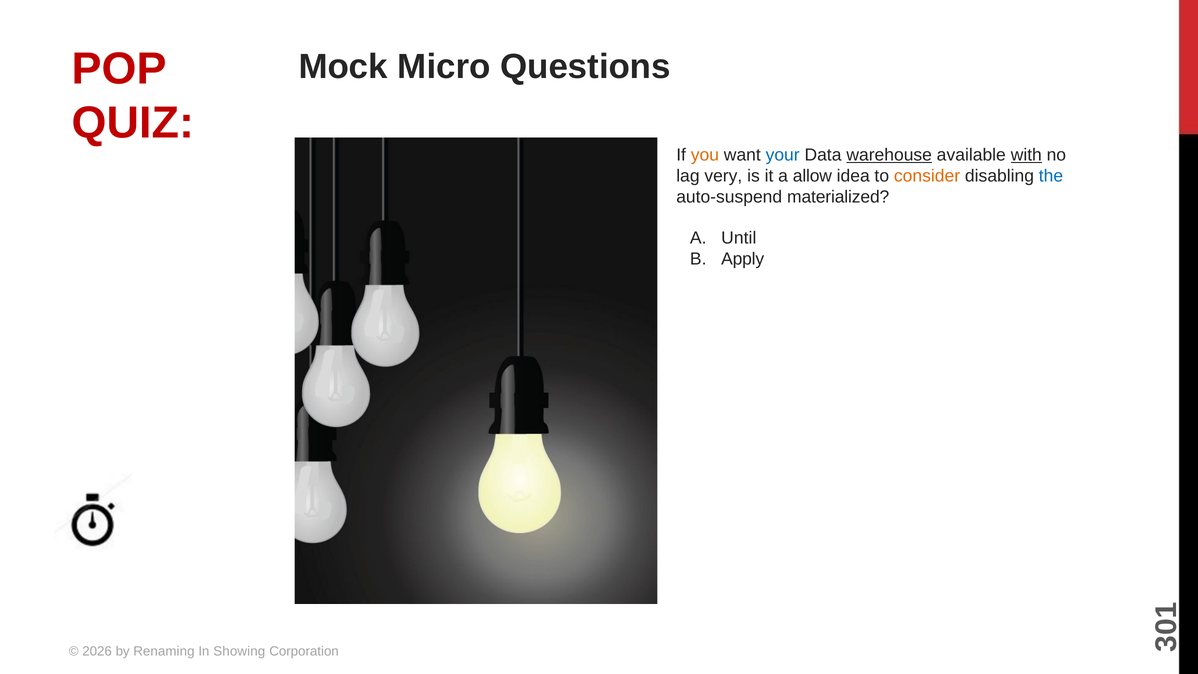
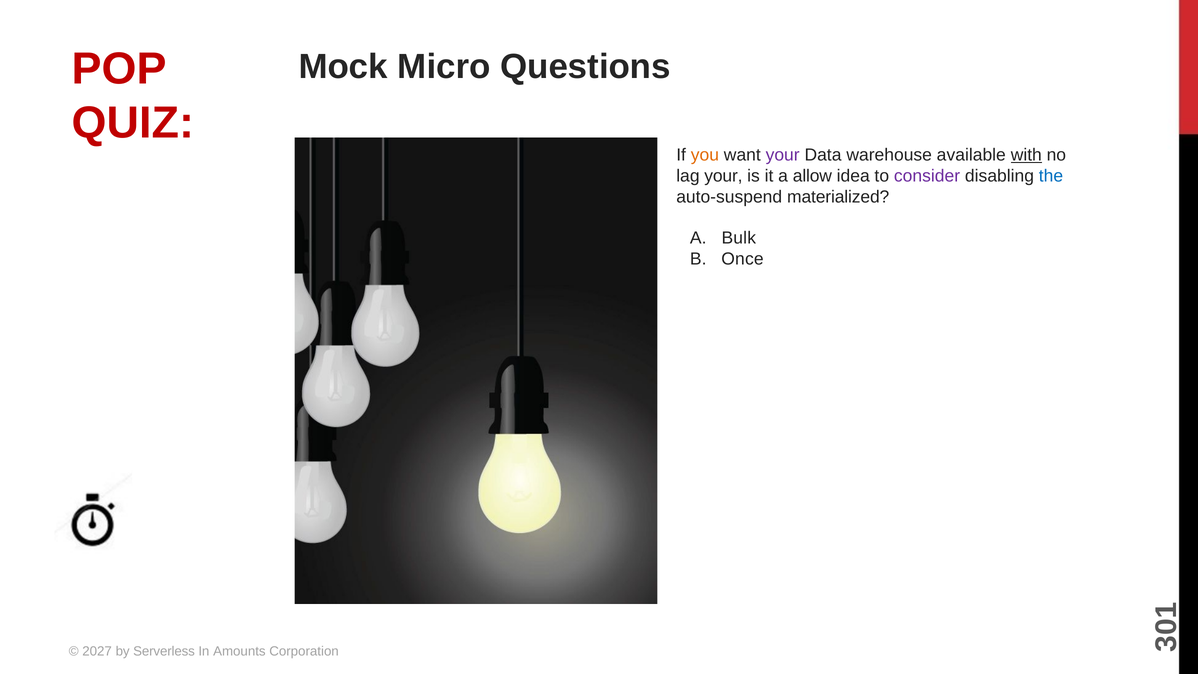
your at (783, 155) colour: blue -> purple
warehouse underline: present -> none
lag very: very -> your
consider colour: orange -> purple
Until: Until -> Bulk
Apply: Apply -> Once
2026: 2026 -> 2027
Renaming: Renaming -> Serverless
Showing: Showing -> Amounts
